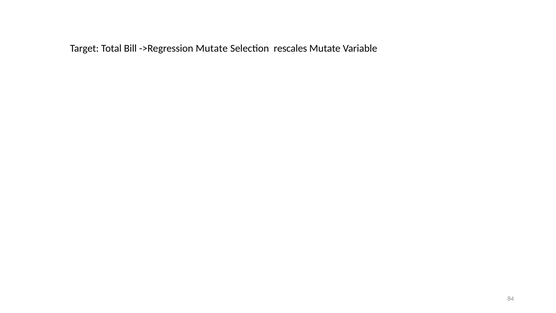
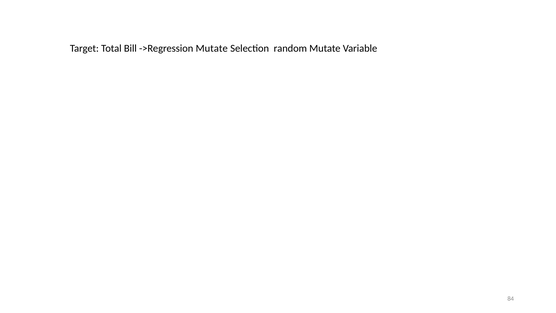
rescales: rescales -> random
